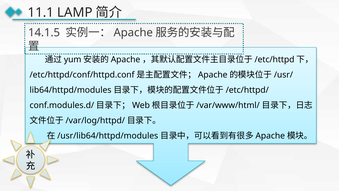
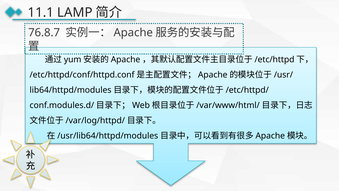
14.1.5: 14.1.5 -> 76.8.7
